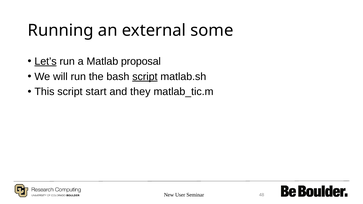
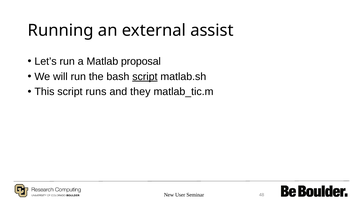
some: some -> assist
Let’s underline: present -> none
start: start -> runs
